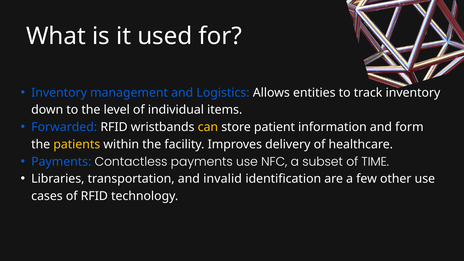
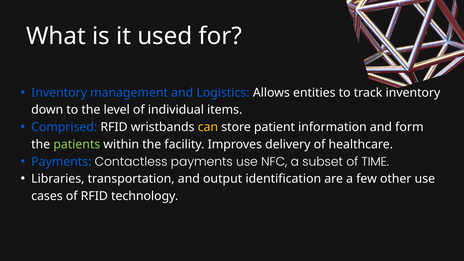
Forwarded: Forwarded -> Comprised
patients colour: yellow -> light green
invalid: invalid -> output
